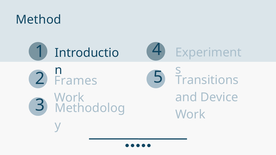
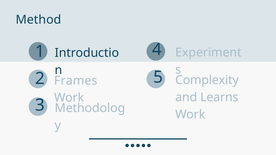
Transitions: Transitions -> Complexity
Device: Device -> Learns
